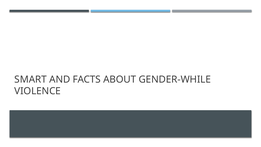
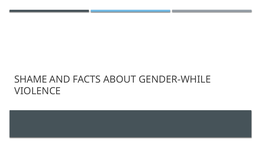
SMART: SMART -> SHAME
